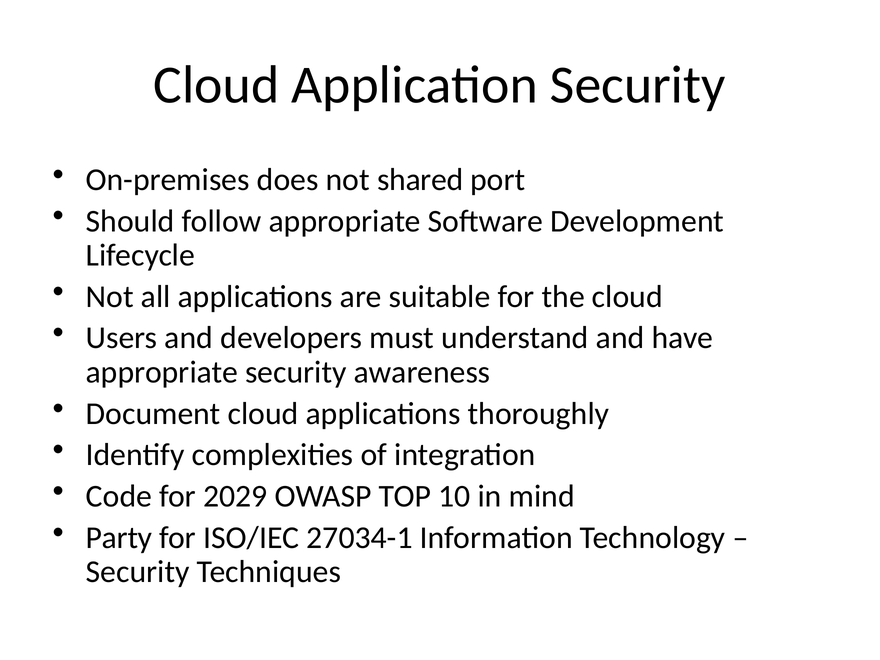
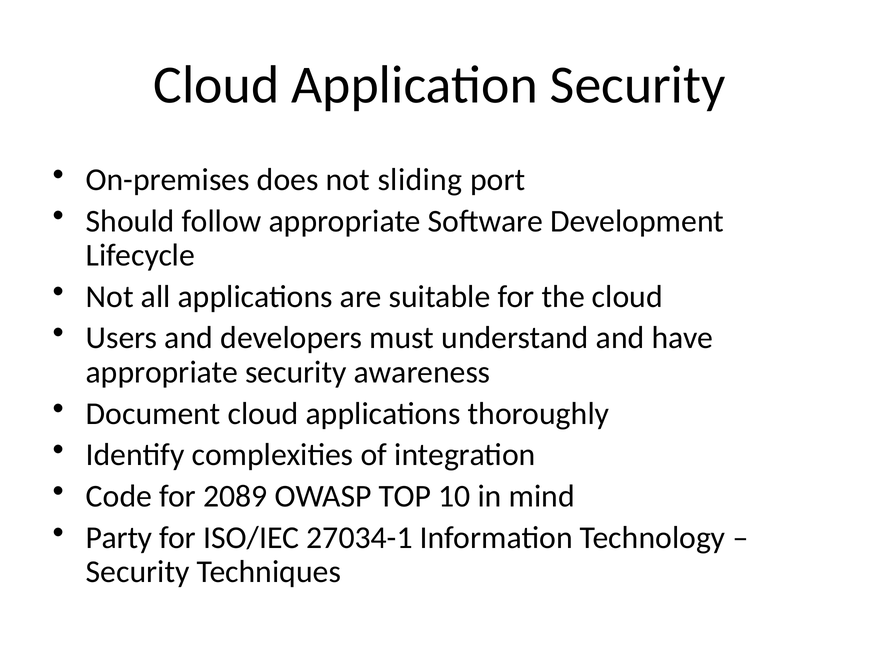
shared: shared -> sliding
2029: 2029 -> 2089
